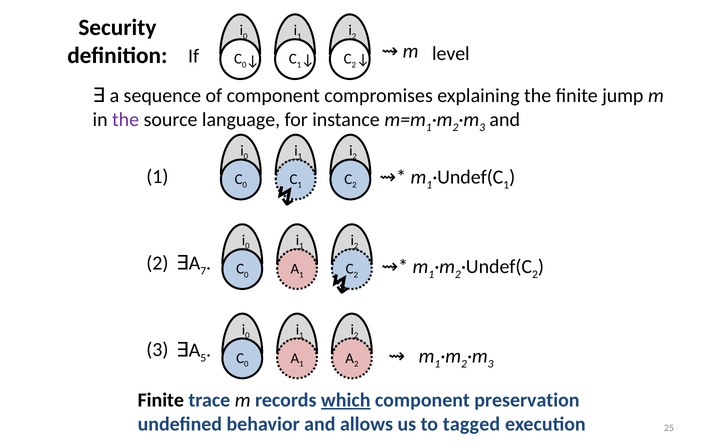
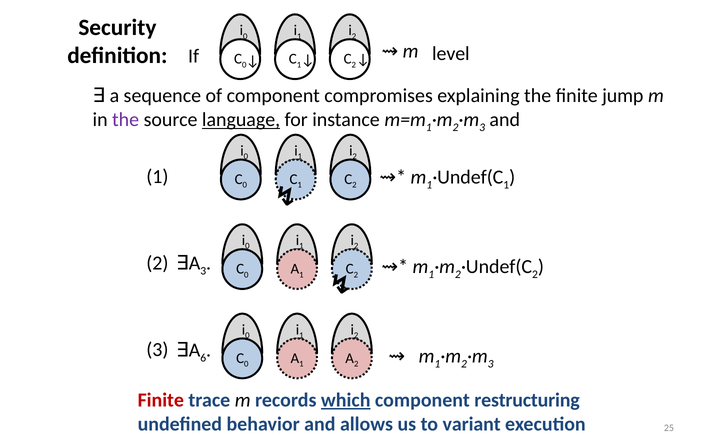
language underline: none -> present
7 at (203, 271): 7 -> 3
5: 5 -> 6
Finite at (161, 400) colour: black -> red
preservation: preservation -> restructuring
tagged: tagged -> variant
